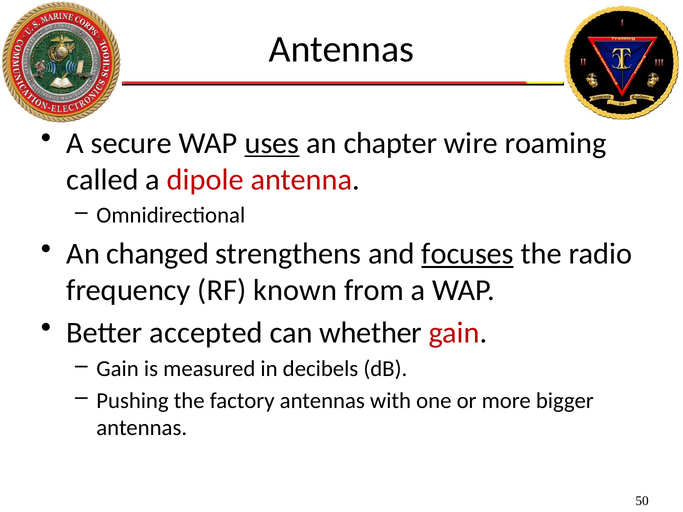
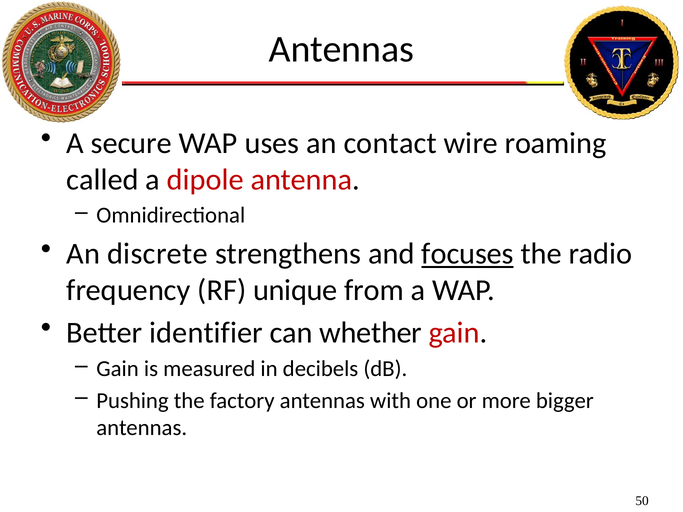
uses underline: present -> none
chapter: chapter -> contact
changed: changed -> discrete
known: known -> unique
accepted: accepted -> identifier
